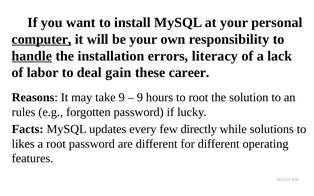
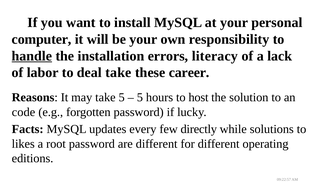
computer underline: present -> none
deal gain: gain -> take
take 9: 9 -> 5
9 at (140, 97): 9 -> 5
to root: root -> host
rules: rules -> code
features: features -> editions
